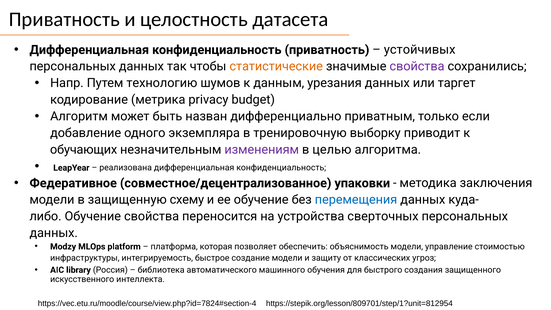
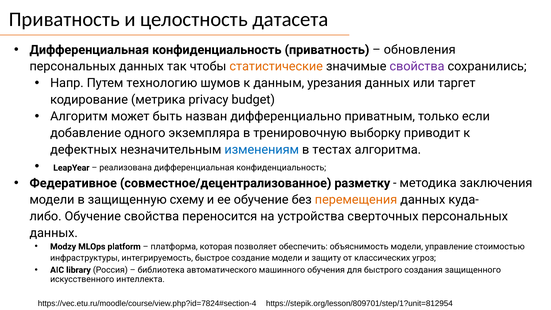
устойчивых: устойчивых -> обновления
обучающих: обучающих -> дефектных
изменениям colour: purple -> blue
целью: целью -> тестах
упаковки: упаковки -> разметку
перемещения colour: blue -> orange
